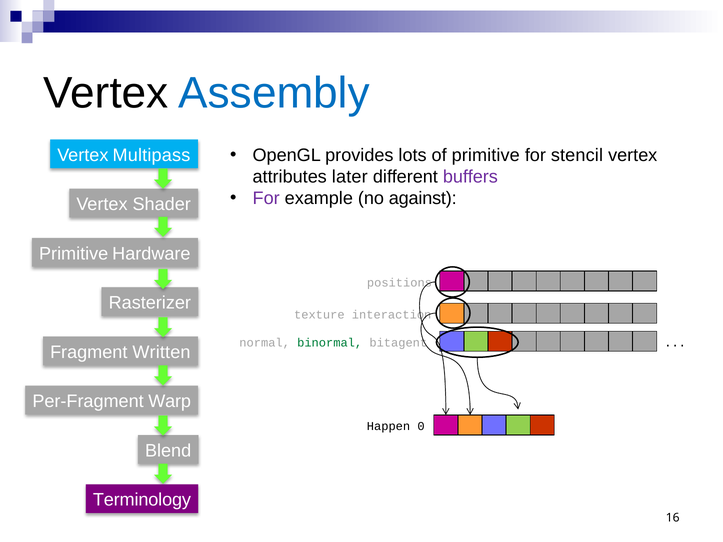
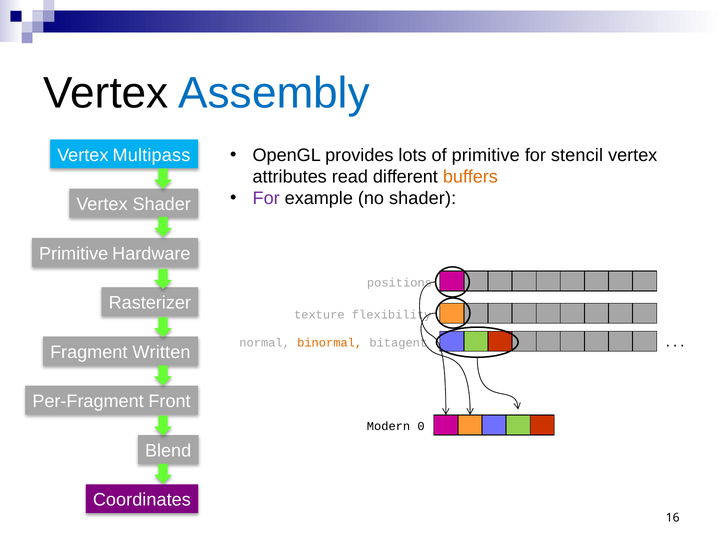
later: later -> read
buffers colour: purple -> orange
no against: against -> shader
interaction: interaction -> flexibility
binormal colour: green -> orange
Warp: Warp -> Front
Happen: Happen -> Modern
Terminology: Terminology -> Coordinates
